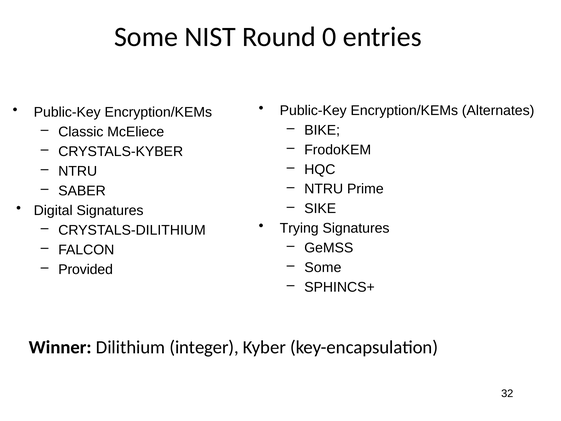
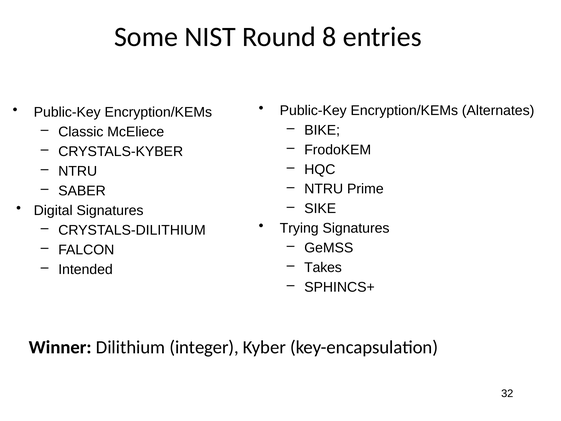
0: 0 -> 8
Some at (323, 267): Some -> Takes
Provided: Provided -> Intended
